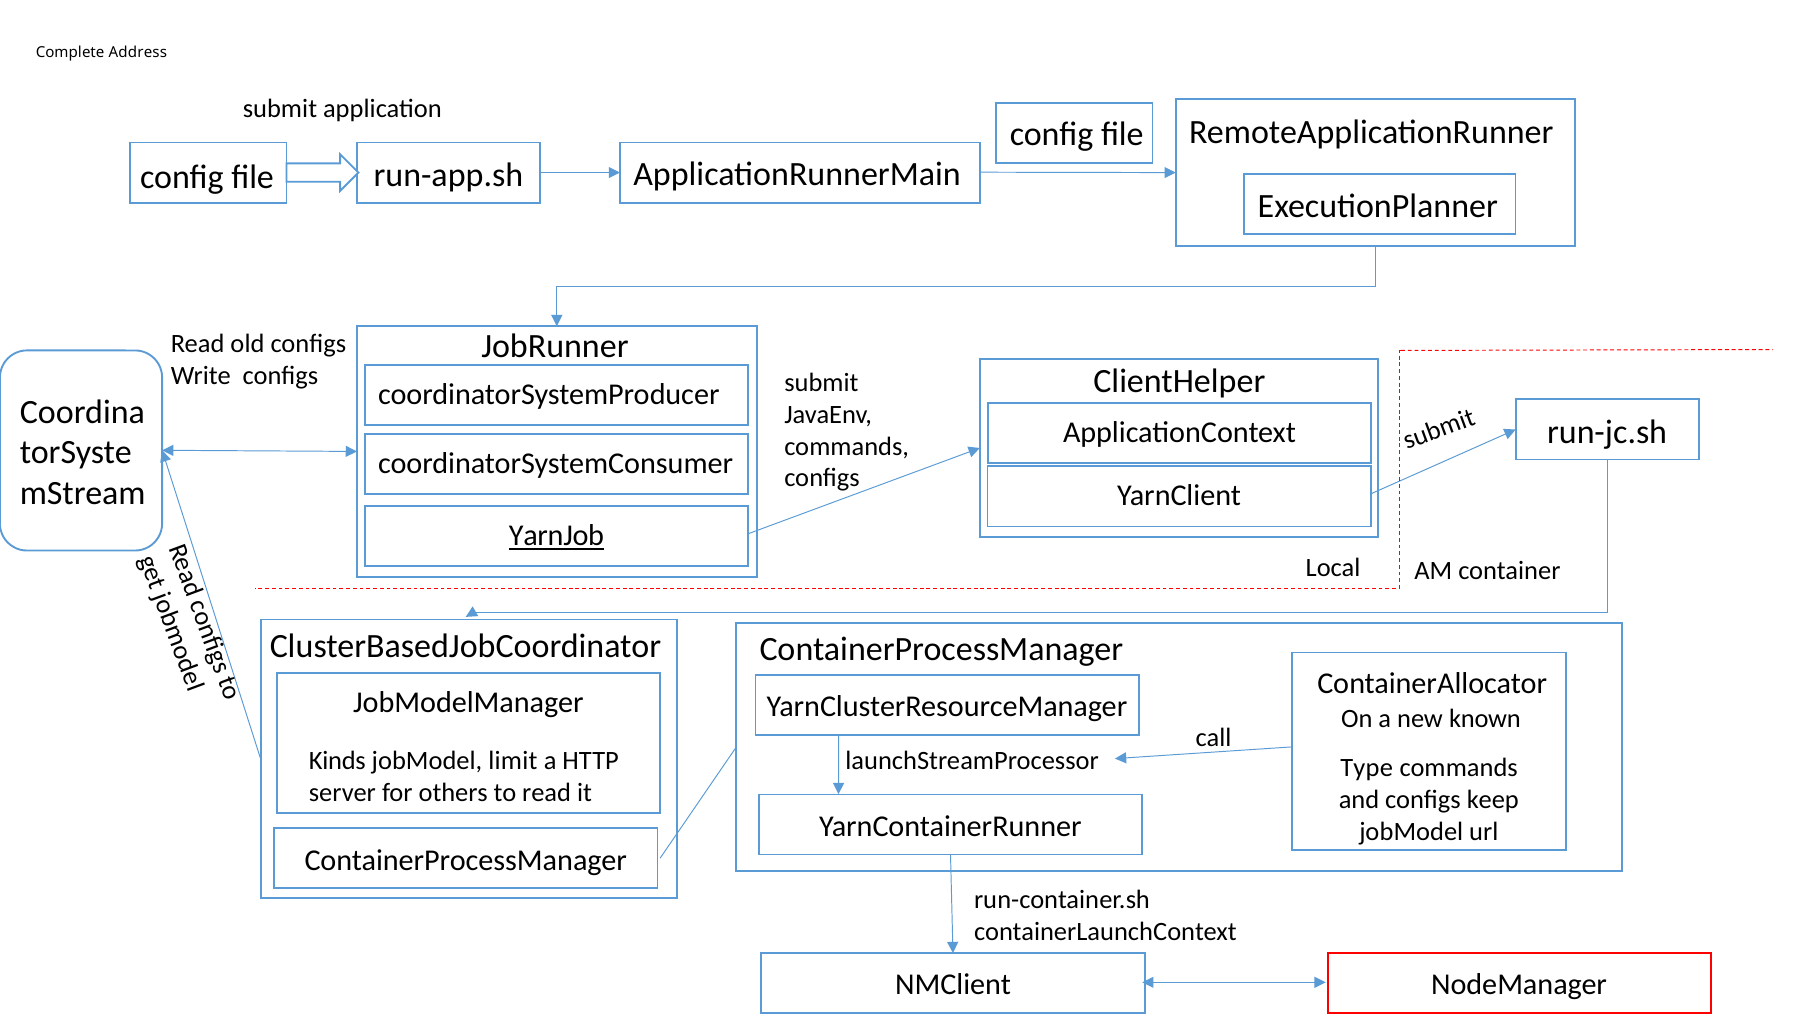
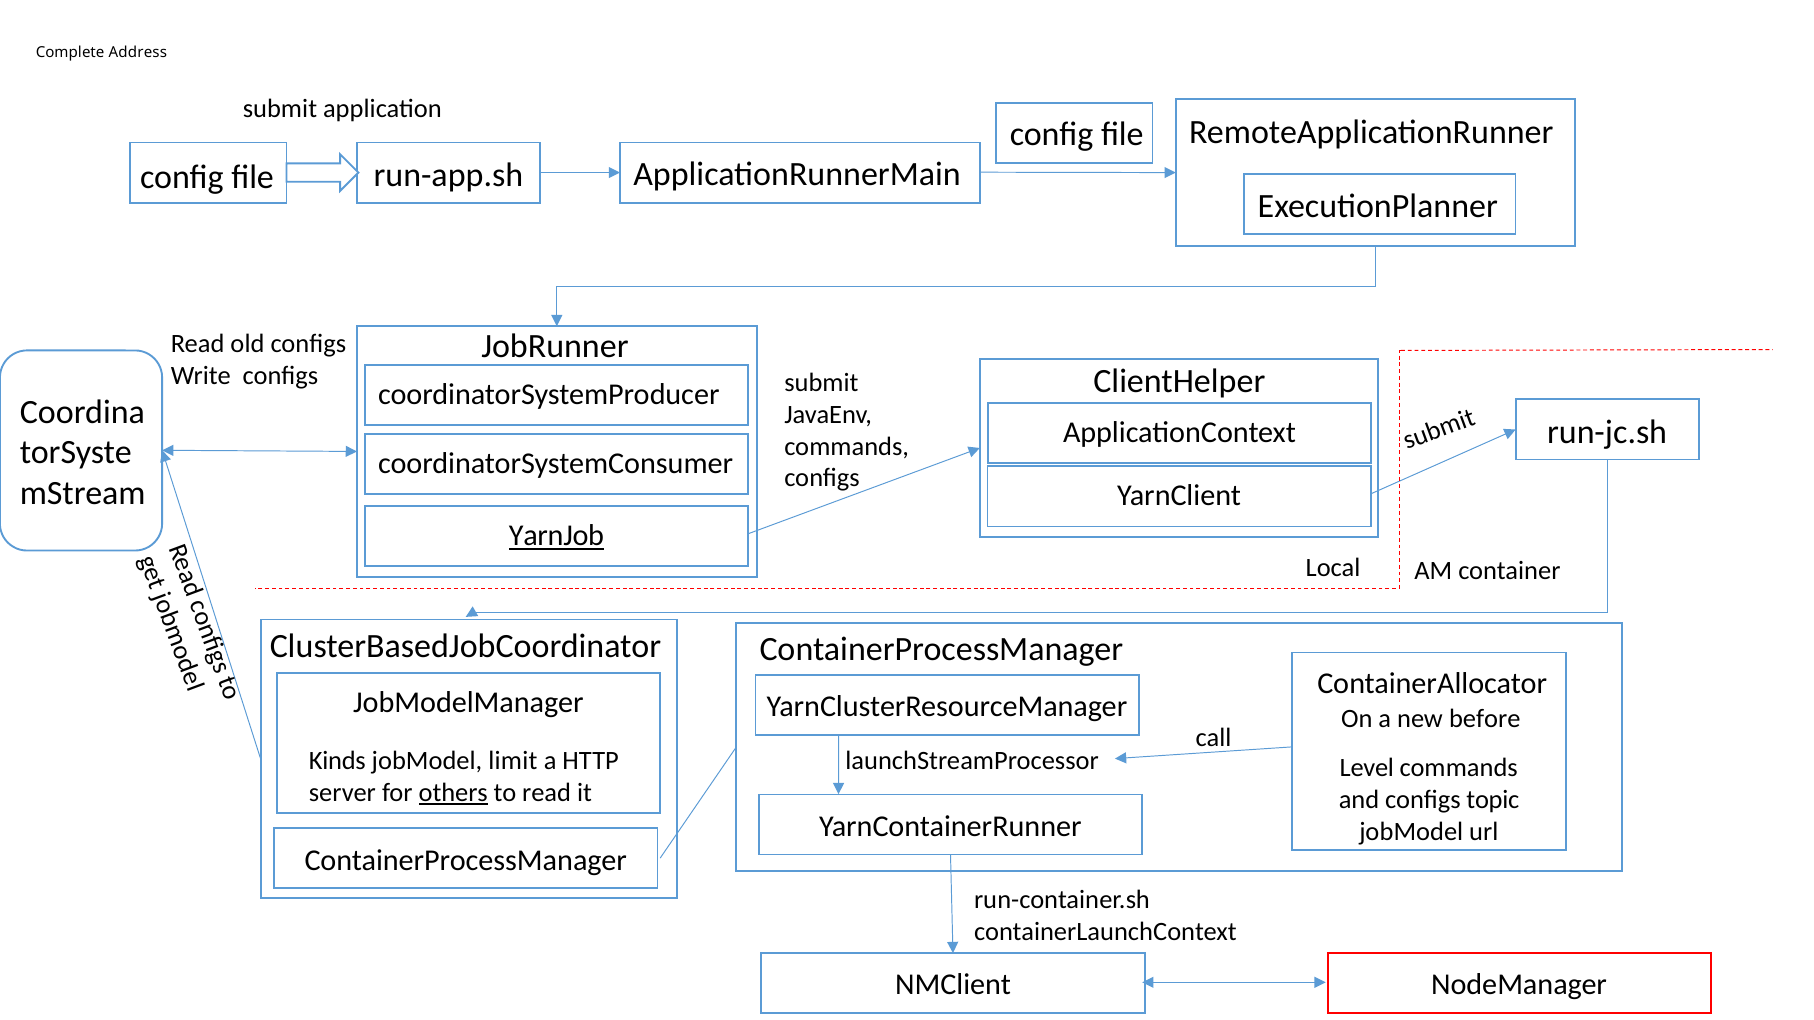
known: known -> before
Type: Type -> Level
others underline: none -> present
keep: keep -> topic
